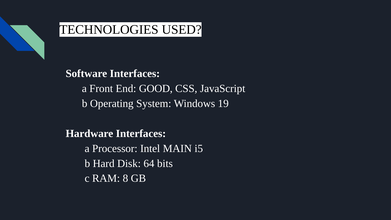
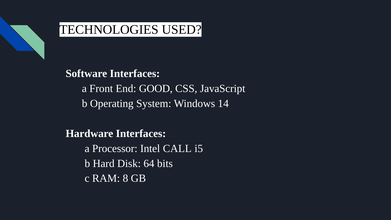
19: 19 -> 14
MAIN: MAIN -> CALL
